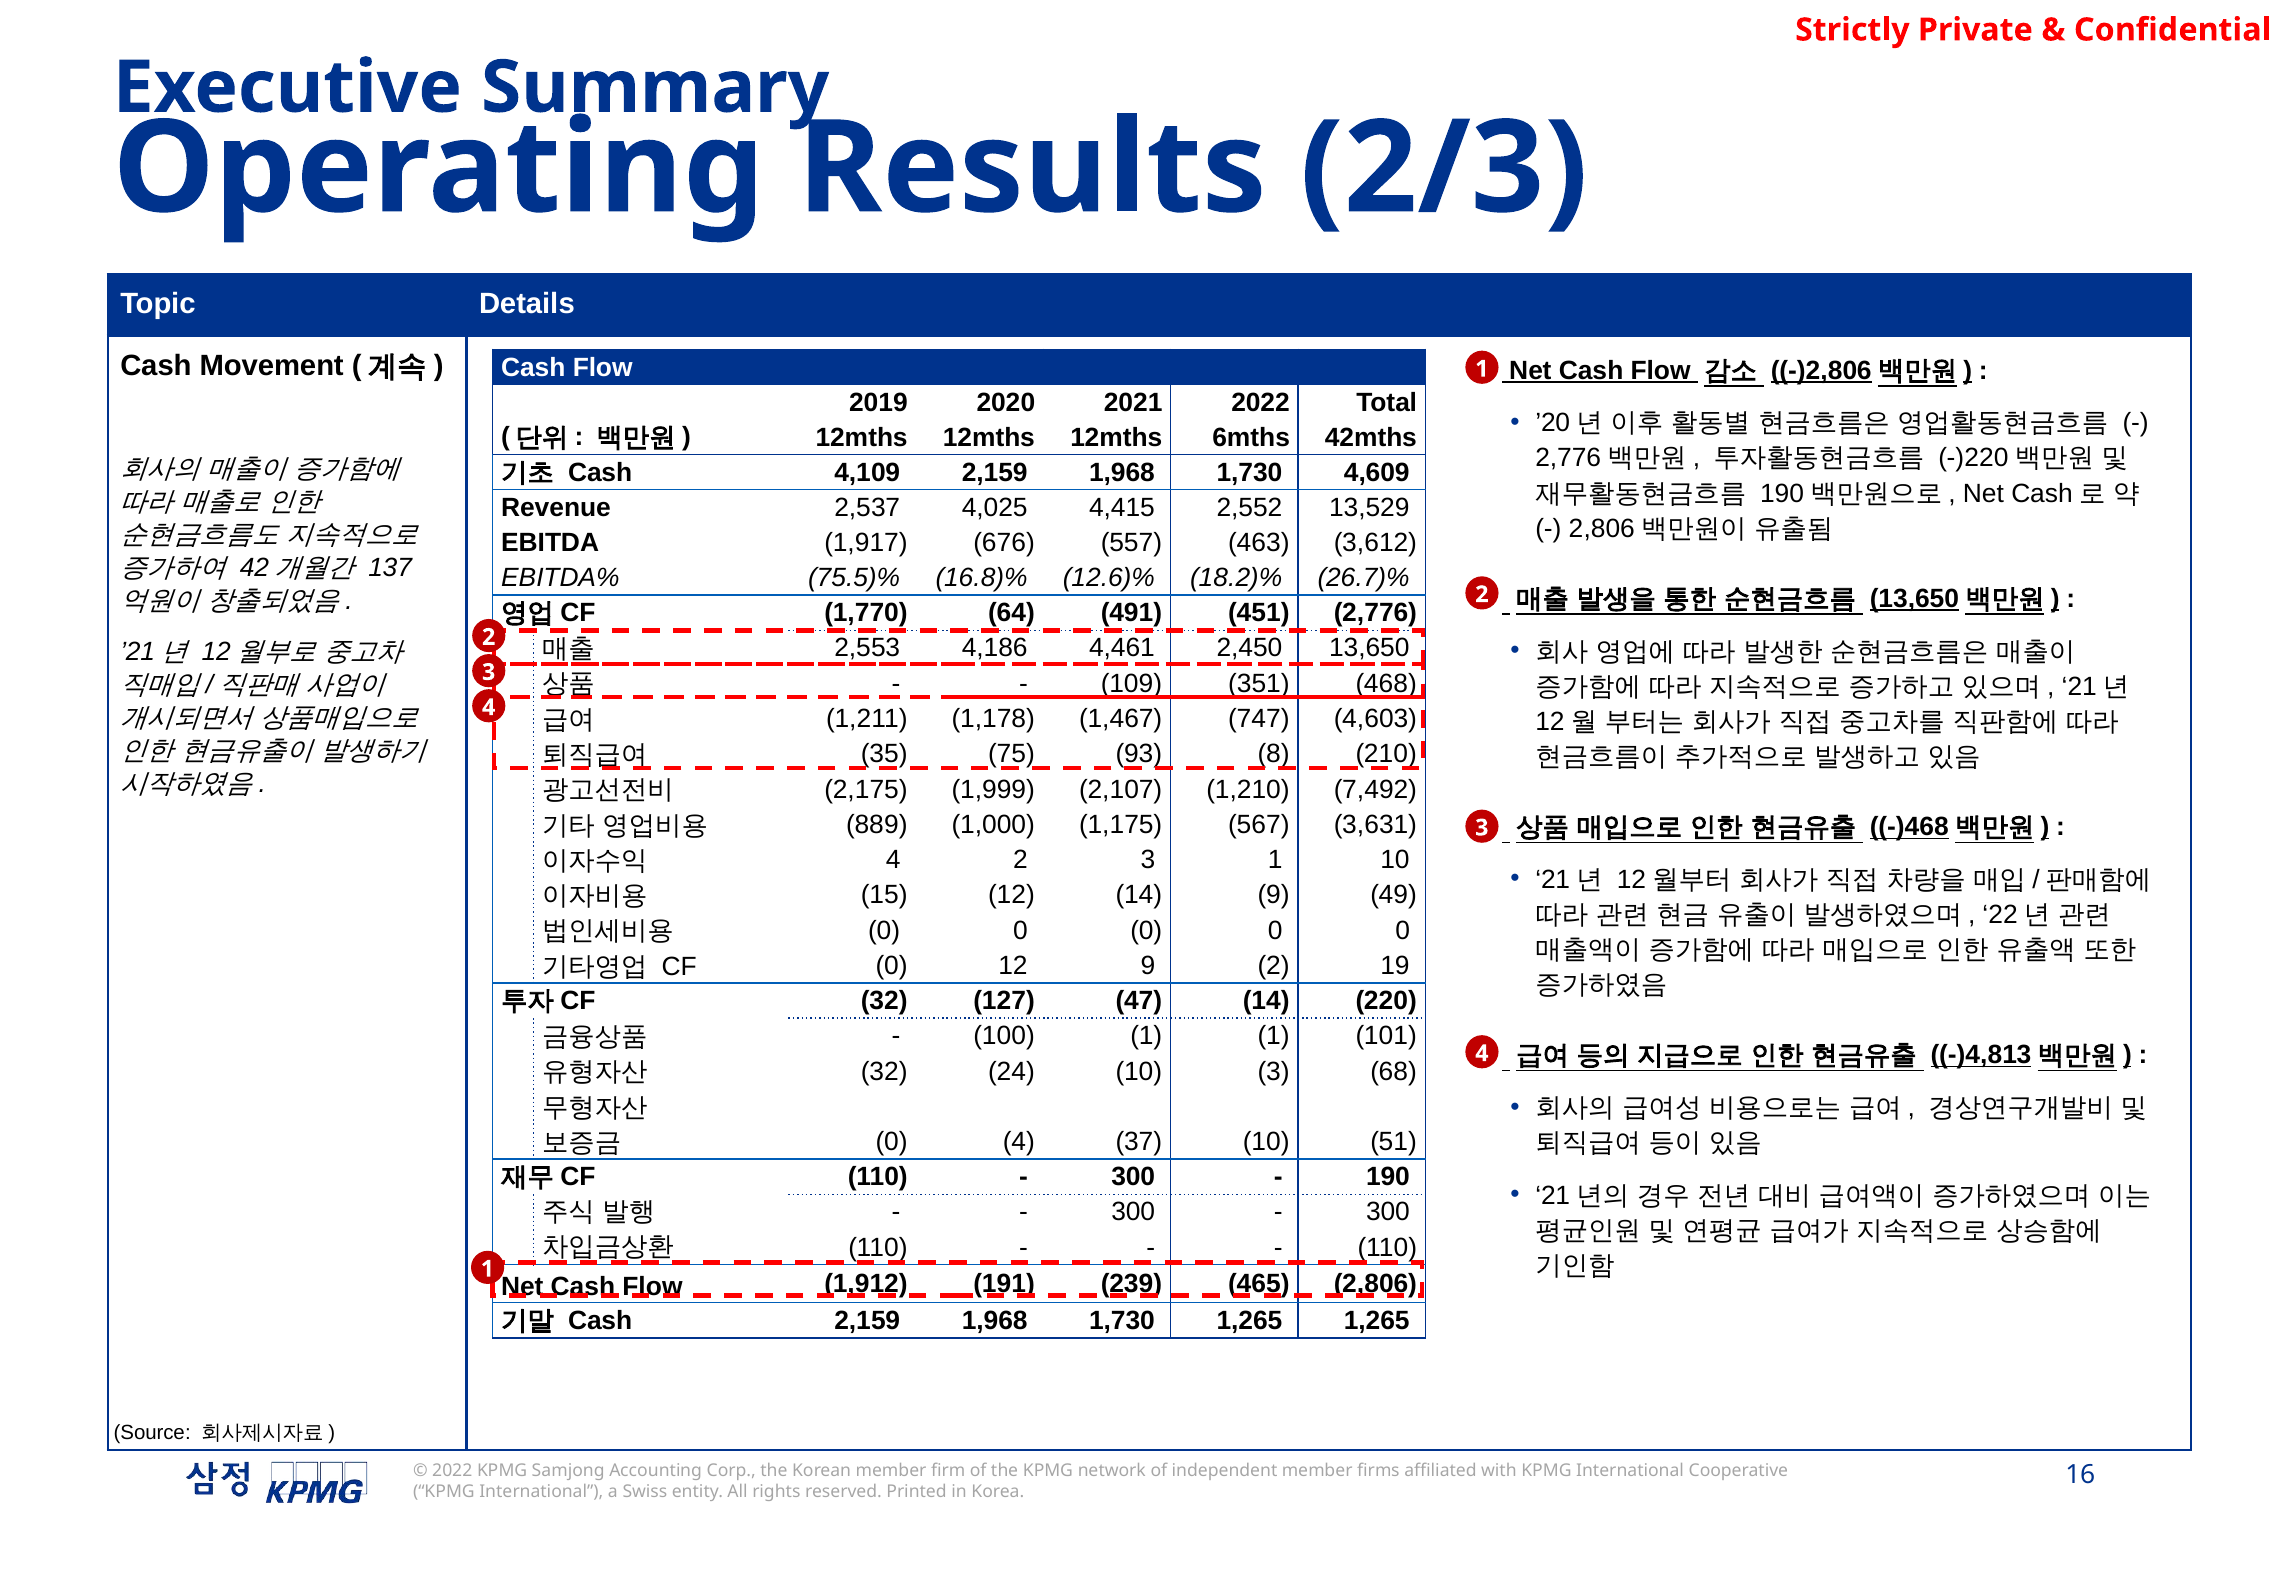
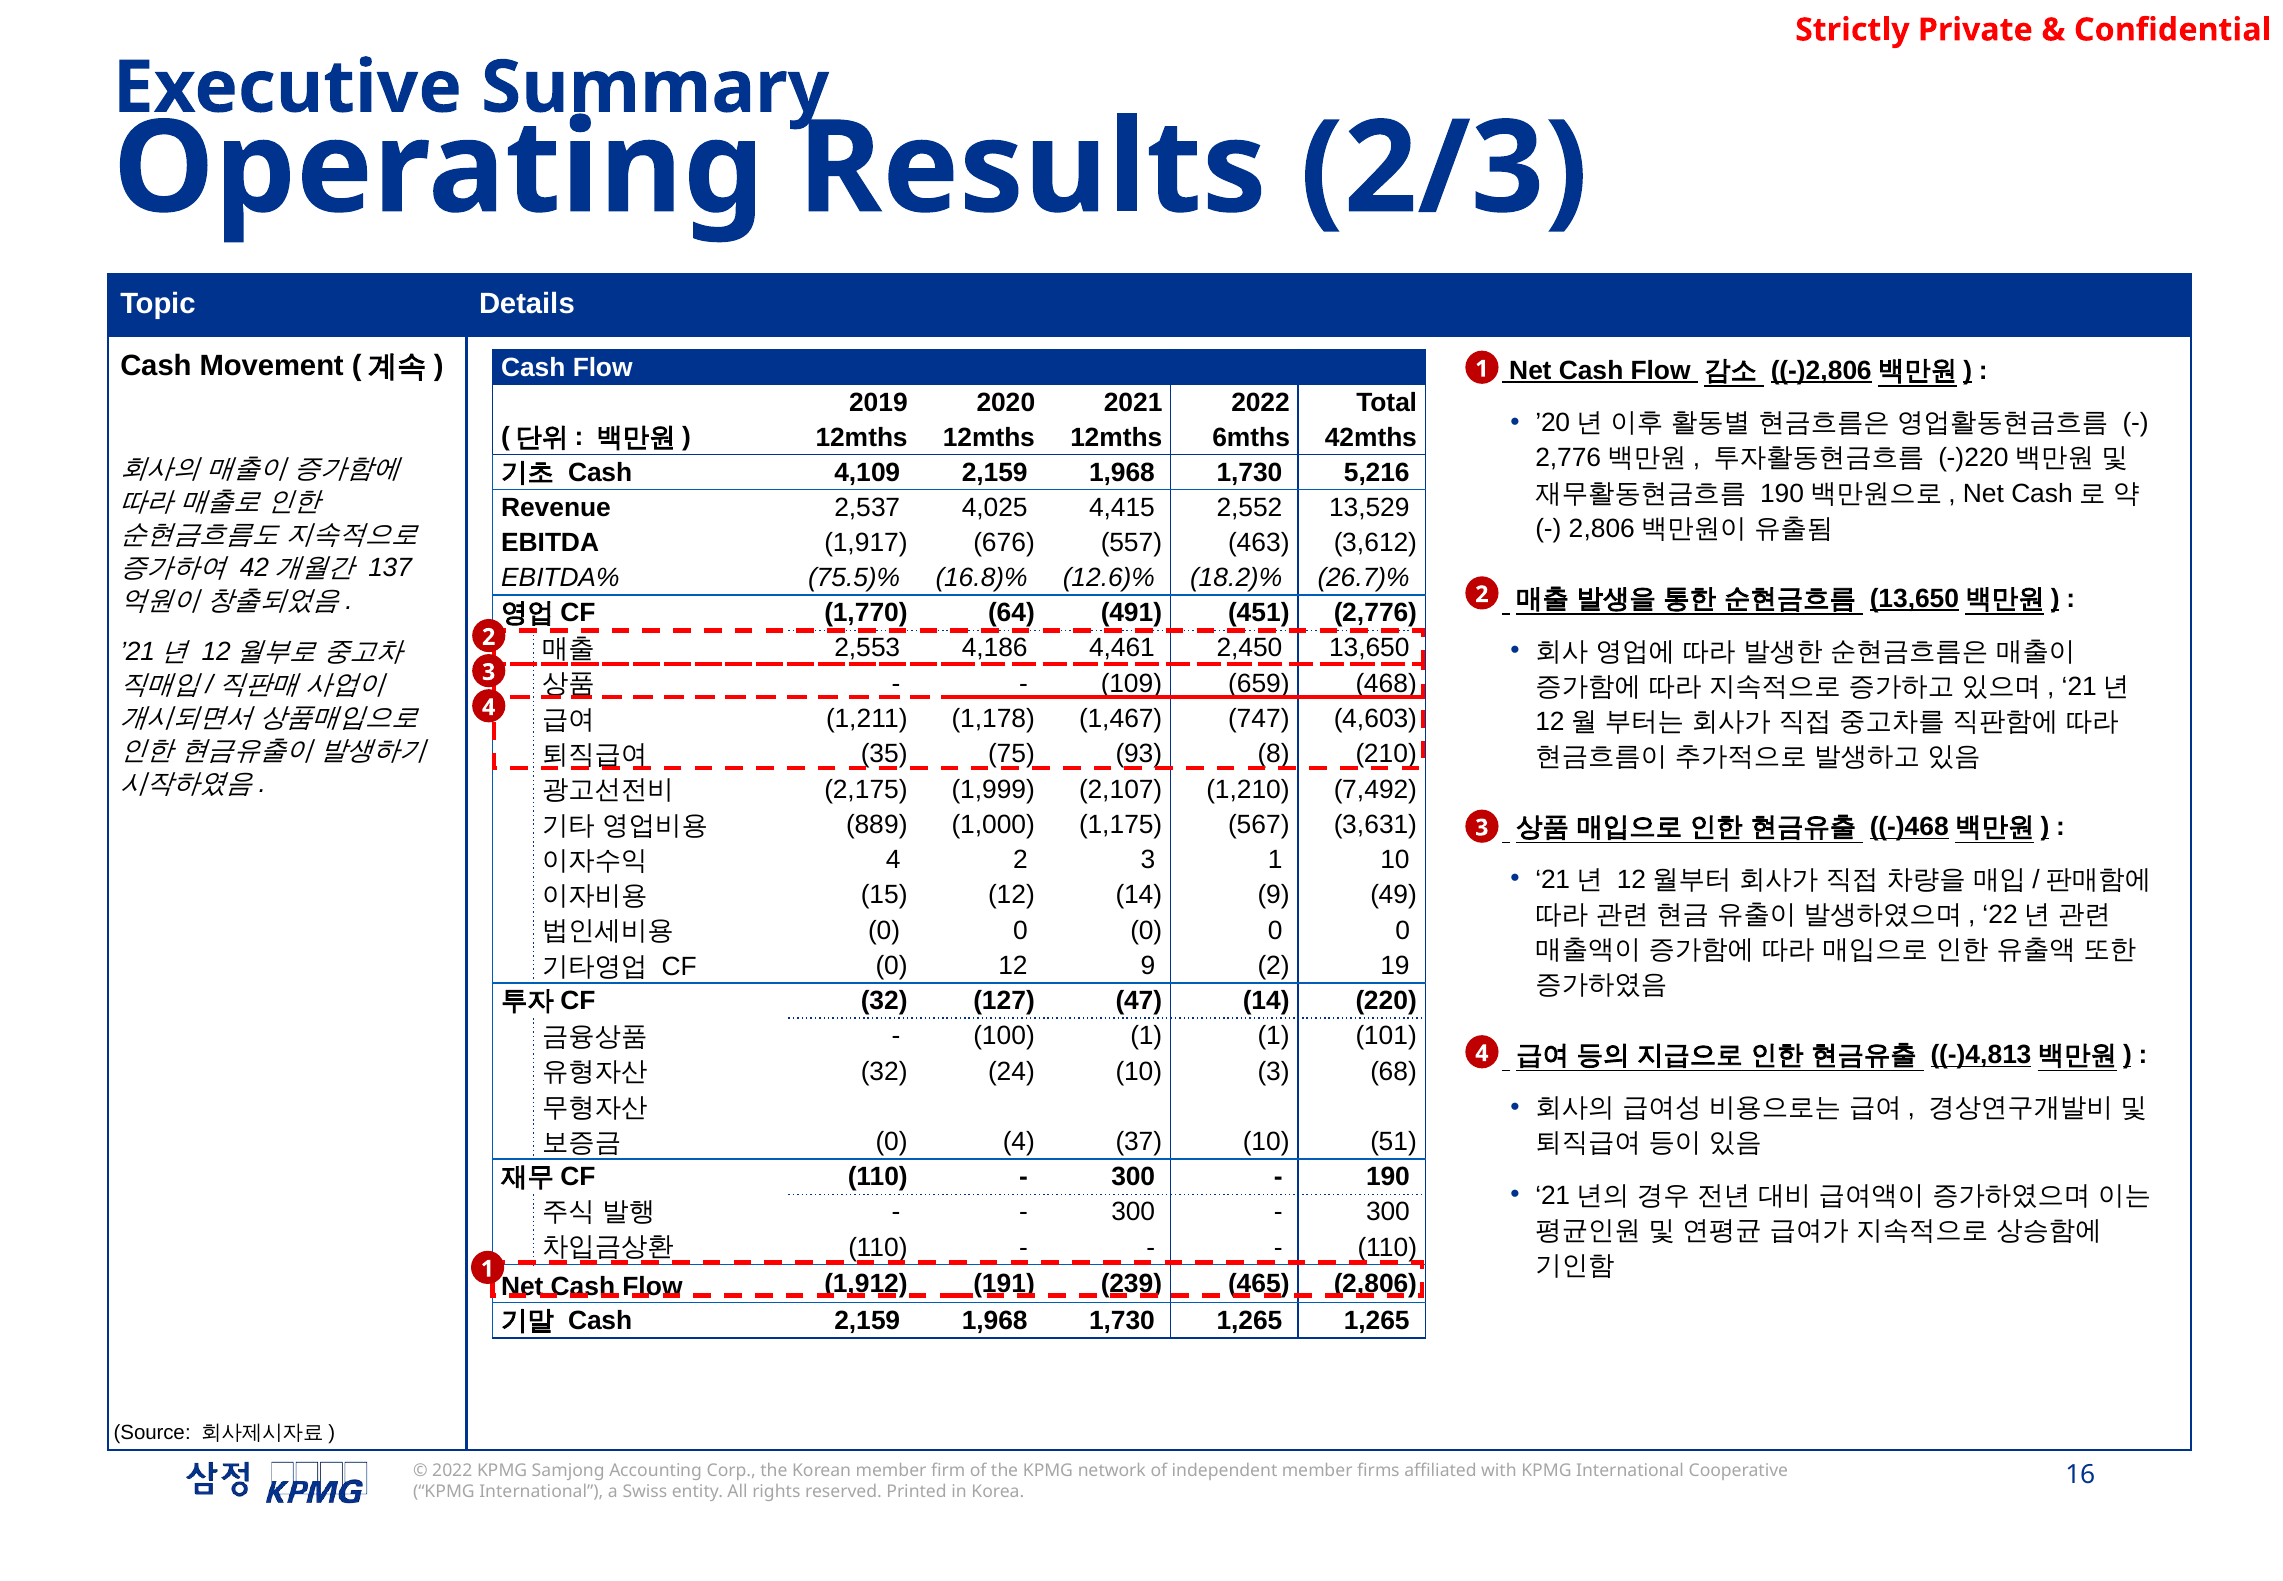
4,609: 4,609 -> 5,216
351: 351 -> 659
